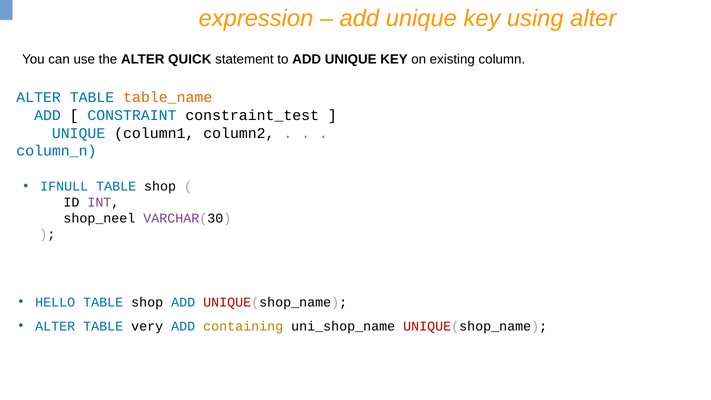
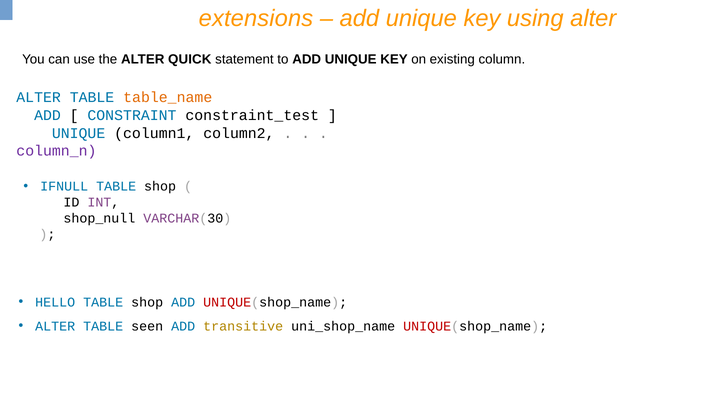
expression: expression -> extensions
column_n colour: blue -> purple
shop_neel: shop_neel -> shop_null
very: very -> seen
containing: containing -> transitive
